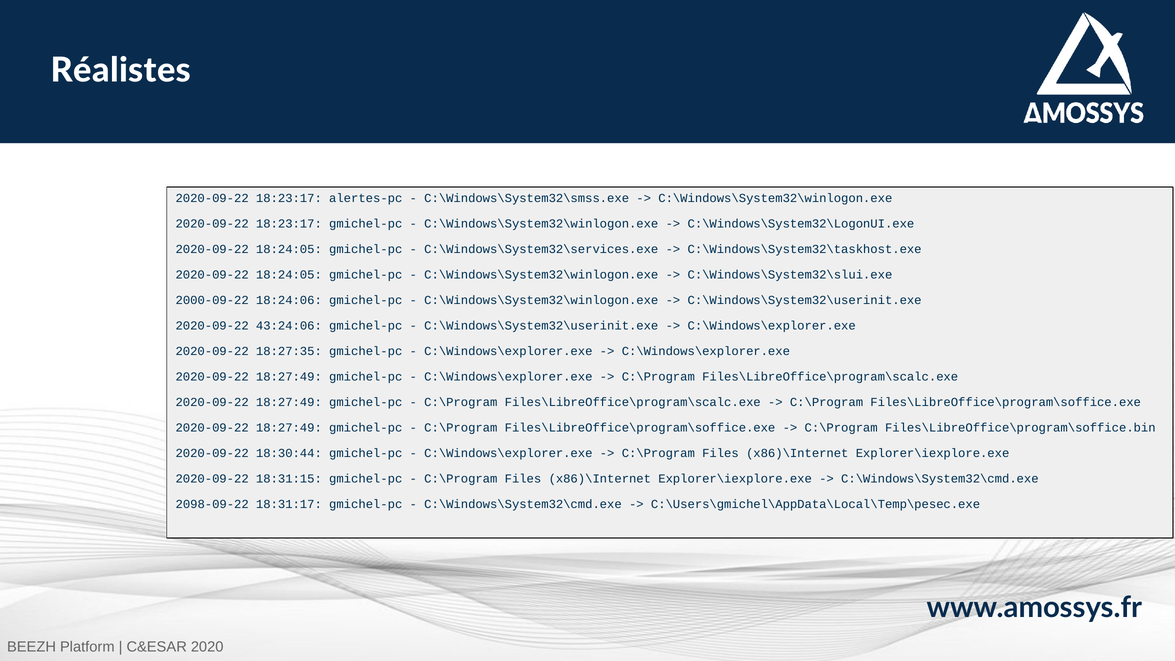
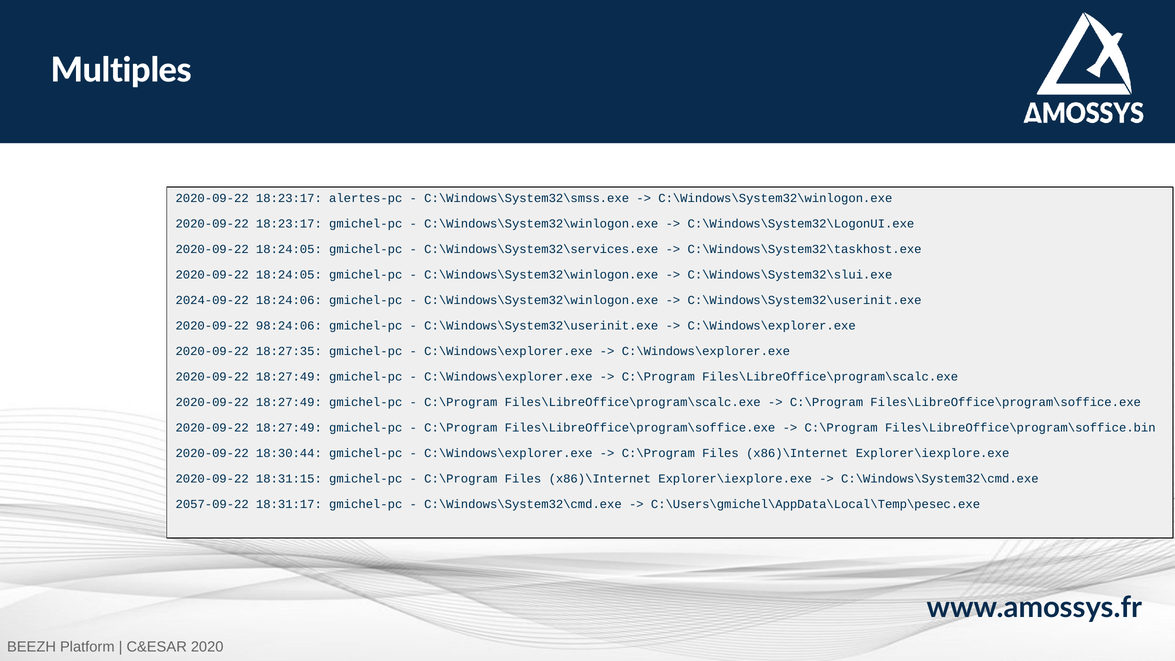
Réalistes: Réalistes -> Multiples
2000-09-22: 2000-09-22 -> 2024-09-22
43:24:06: 43:24:06 -> 98:24:06
2098-09-22: 2098-09-22 -> 2057-09-22
